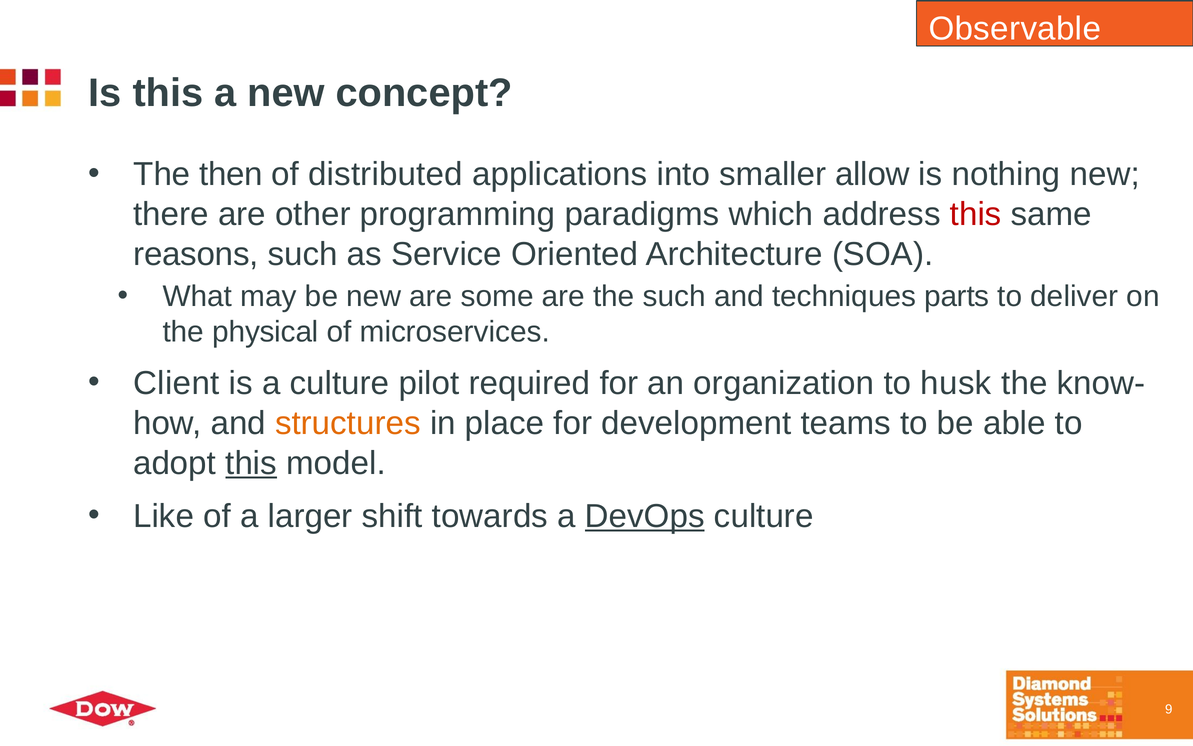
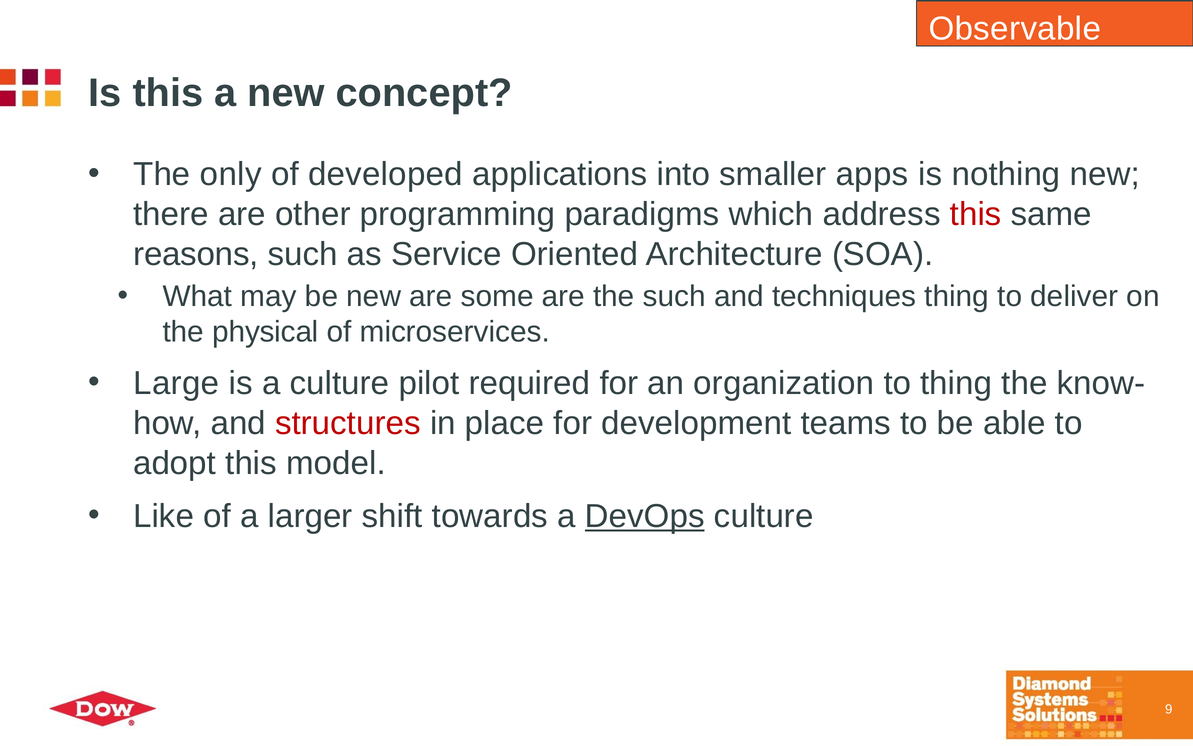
then: then -> only
distributed: distributed -> developed
allow: allow -> apps
techniques parts: parts -> thing
Client: Client -> Large
to husk: husk -> thing
structures colour: orange -> red
this at (251, 463) underline: present -> none
